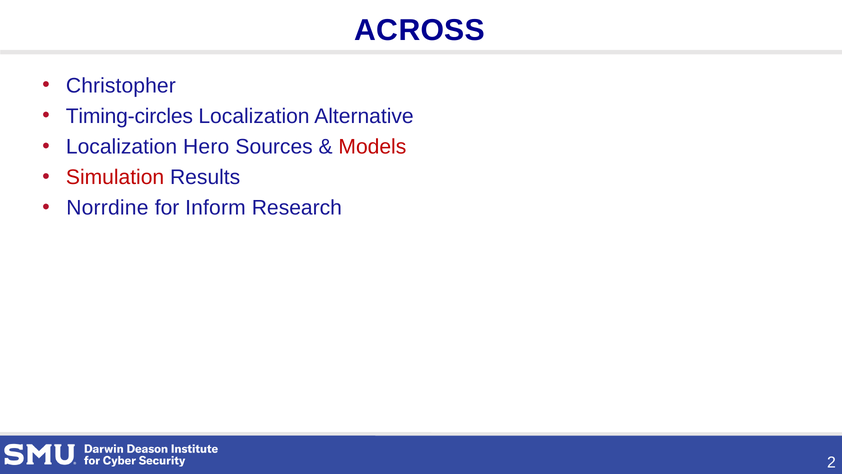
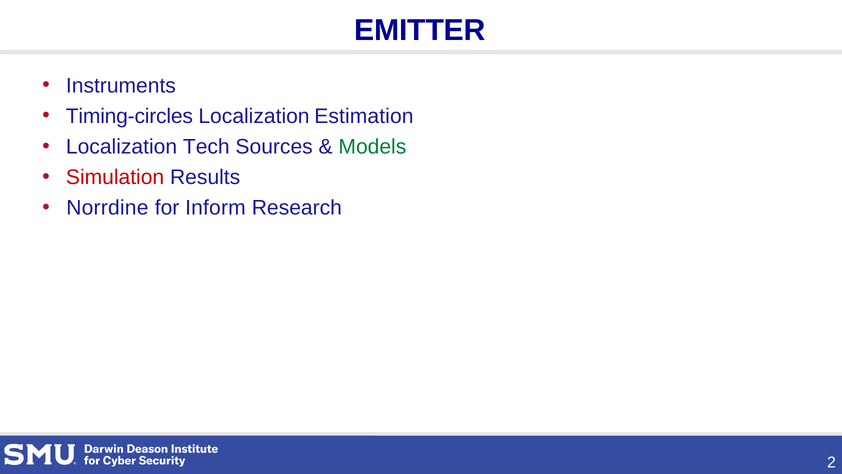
ACROSS: ACROSS -> EMITTER
Christopher: Christopher -> Instruments
Alternative: Alternative -> Estimation
Hero: Hero -> Tech
Models colour: red -> green
